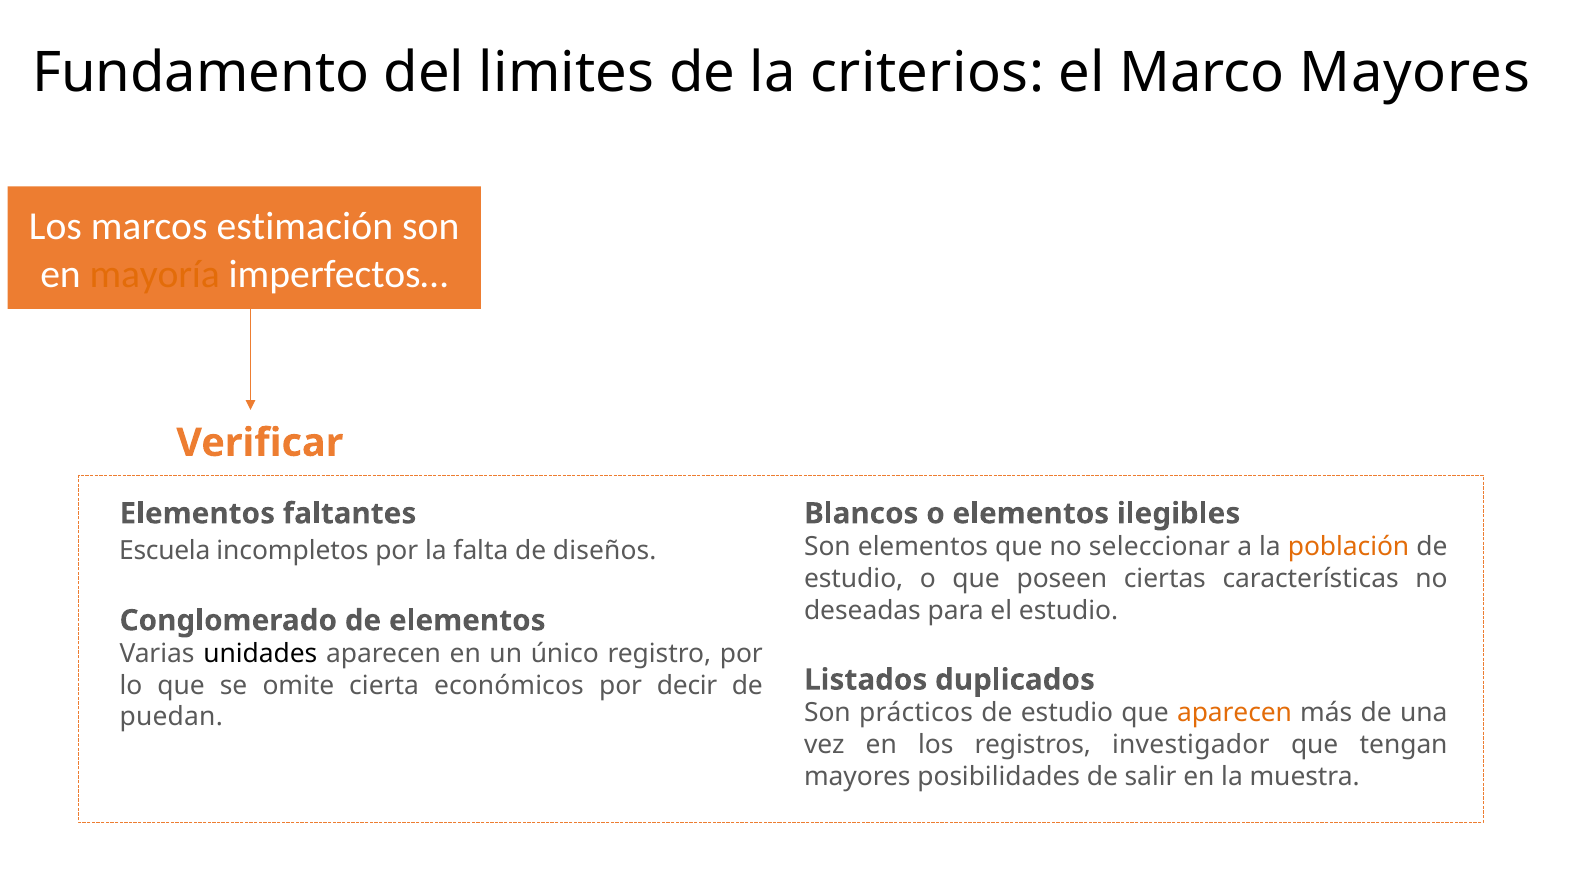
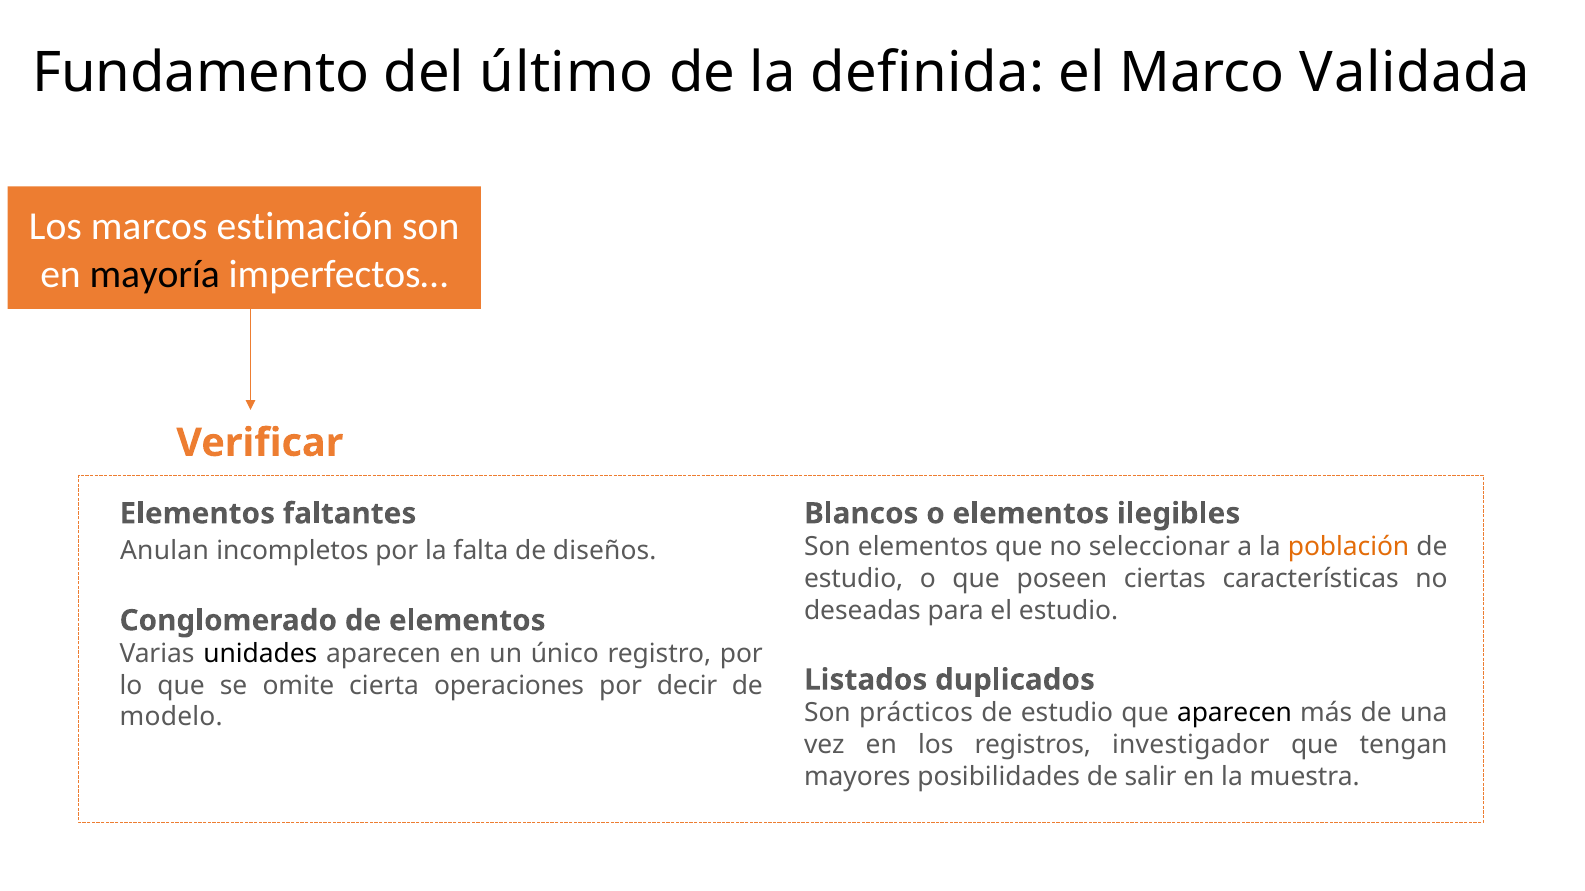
limites: limites -> último
criterios: criterios -> definida
Marco Mayores: Mayores -> Validada
mayoría colour: orange -> black
Escuela: Escuela -> Anulan
económicos: económicos -> operaciones
aparecen at (1235, 714) colour: orange -> black
puedan: puedan -> modelo
